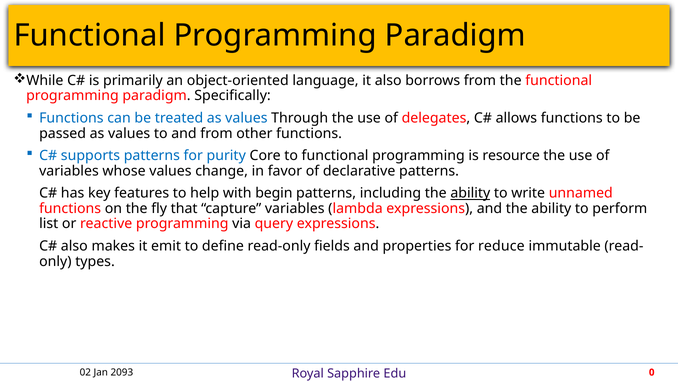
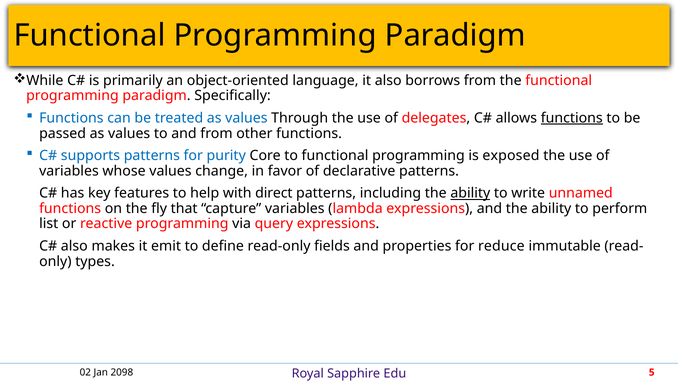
functions at (572, 118) underline: none -> present
resource: resource -> exposed
begin: begin -> direct
2093: 2093 -> 2098
0: 0 -> 5
